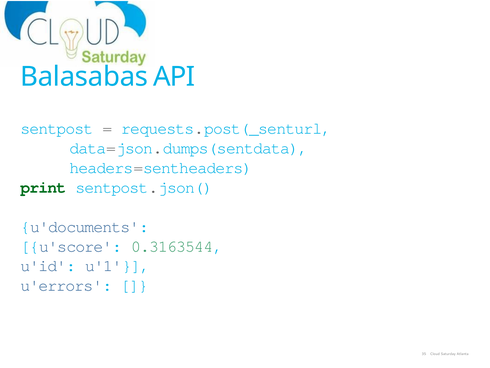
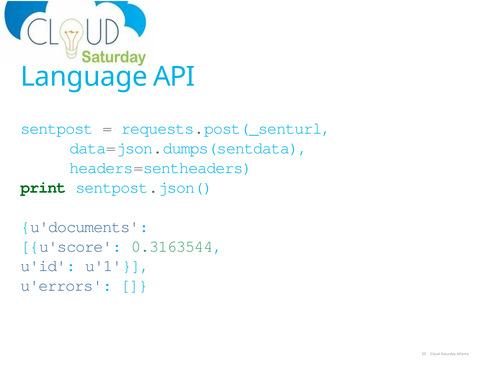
Balasabas: Balasabas -> Language
